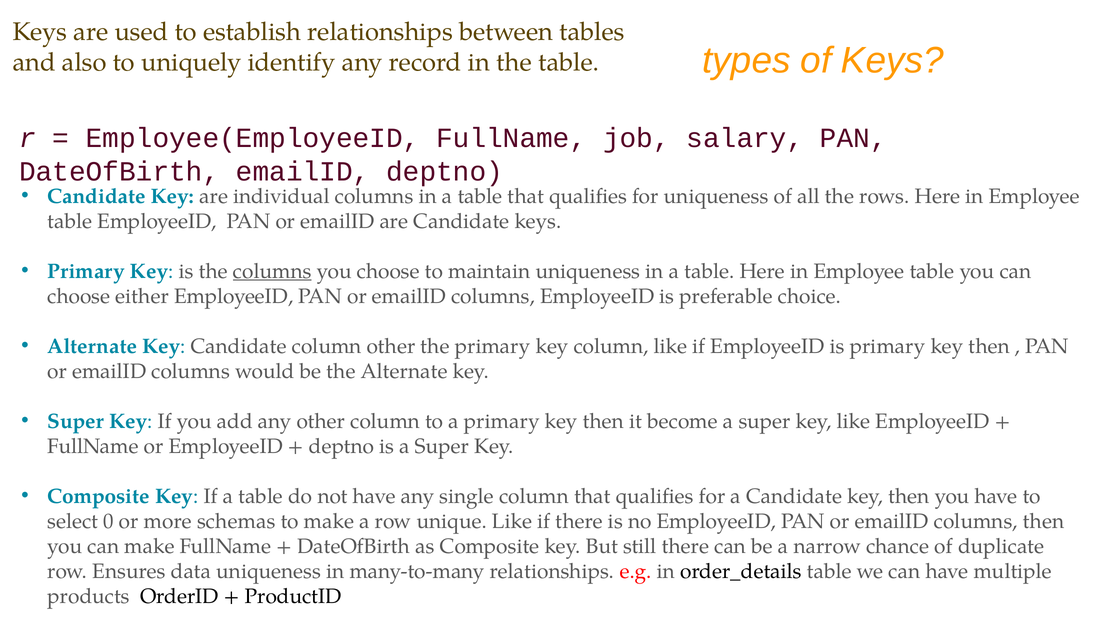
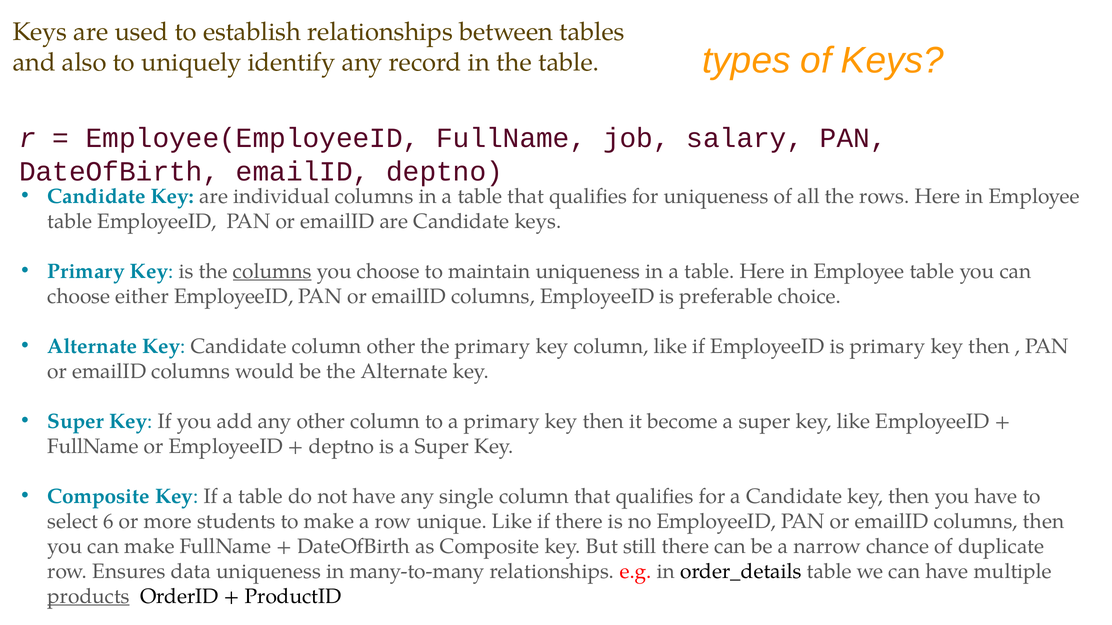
0: 0 -> 6
schemas: schemas -> students
products underline: none -> present
